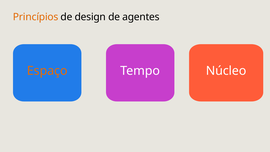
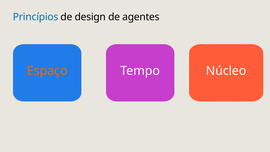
Princípios colour: orange -> blue
